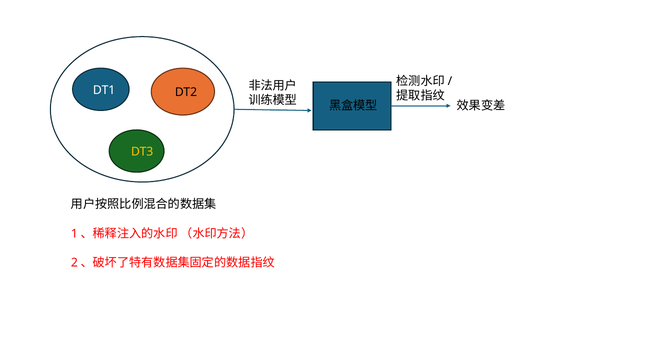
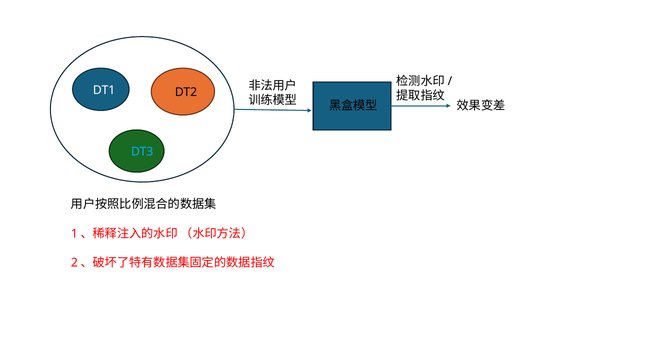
DT3 colour: yellow -> light blue
